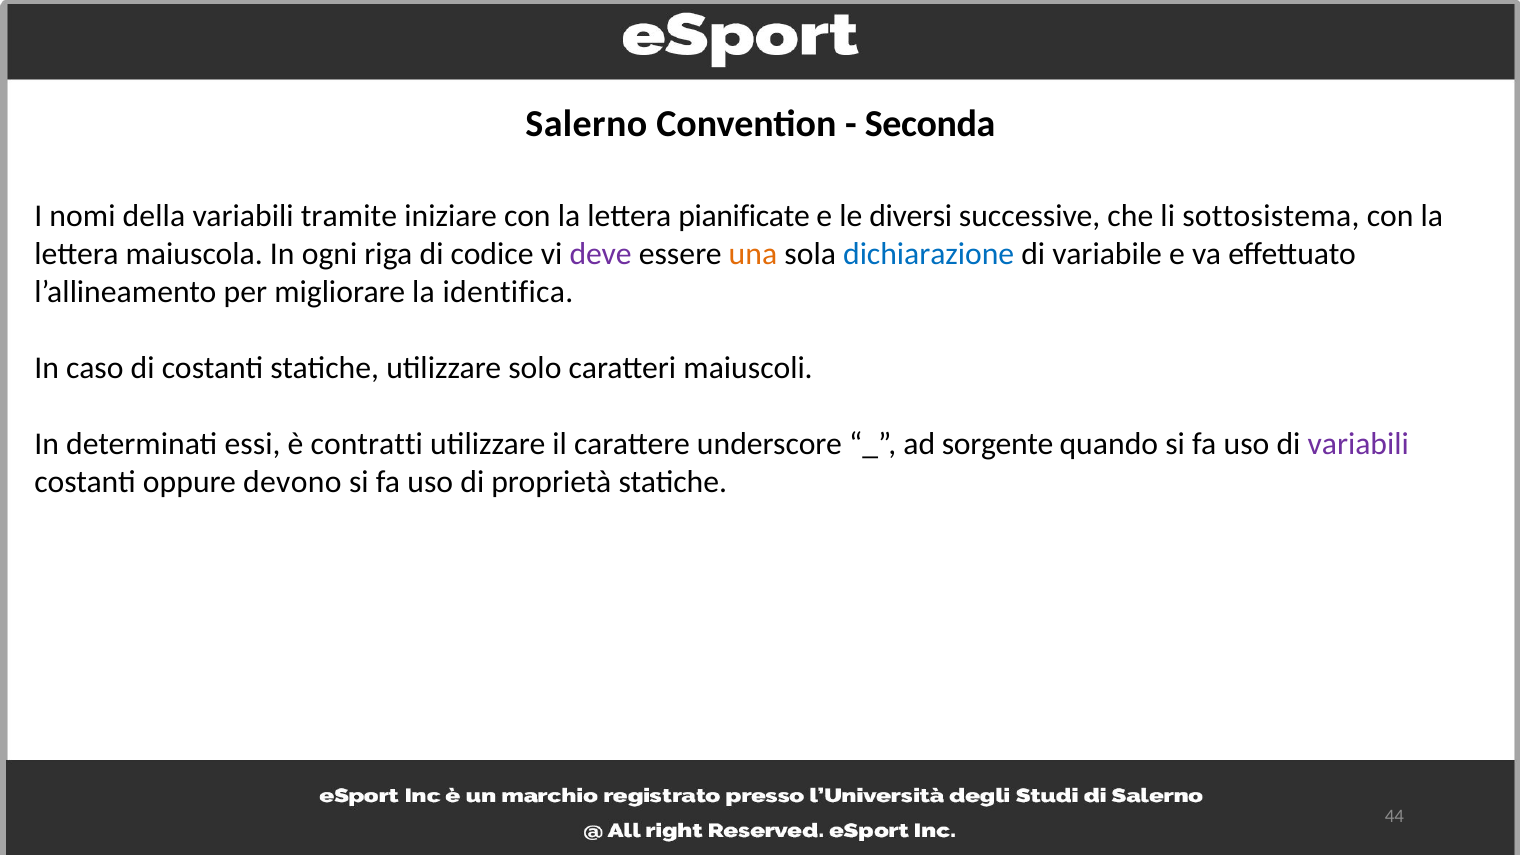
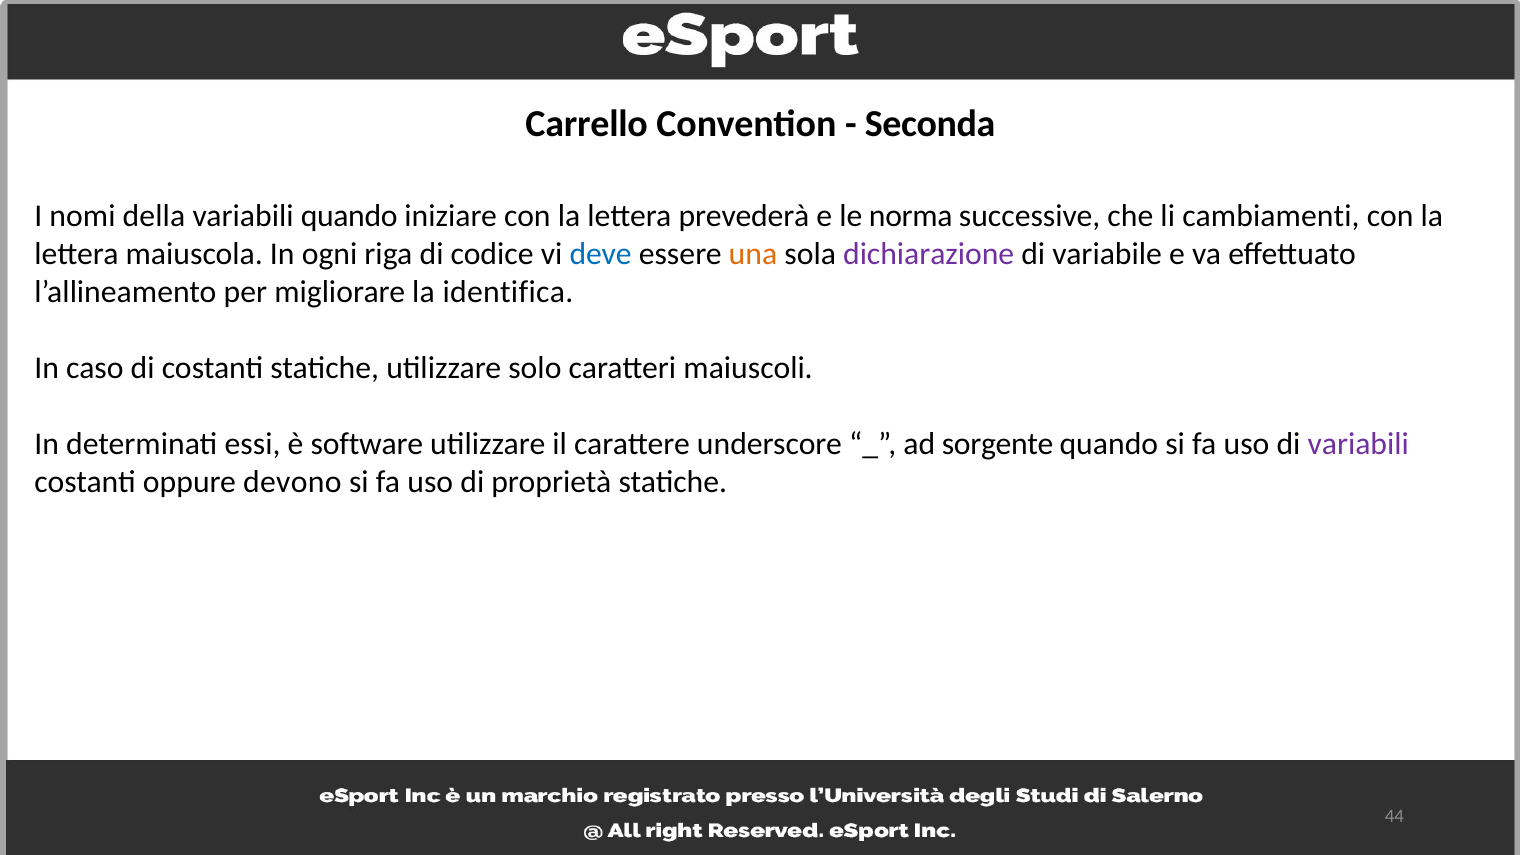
Salerno: Salerno -> Carrello
variabili tramite: tramite -> quando
pianificate: pianificate -> prevederà
diversi: diversi -> norma
sottosistema: sottosistema -> cambiamenti
deve colour: purple -> blue
dichiarazione colour: blue -> purple
contratti: contratti -> software
